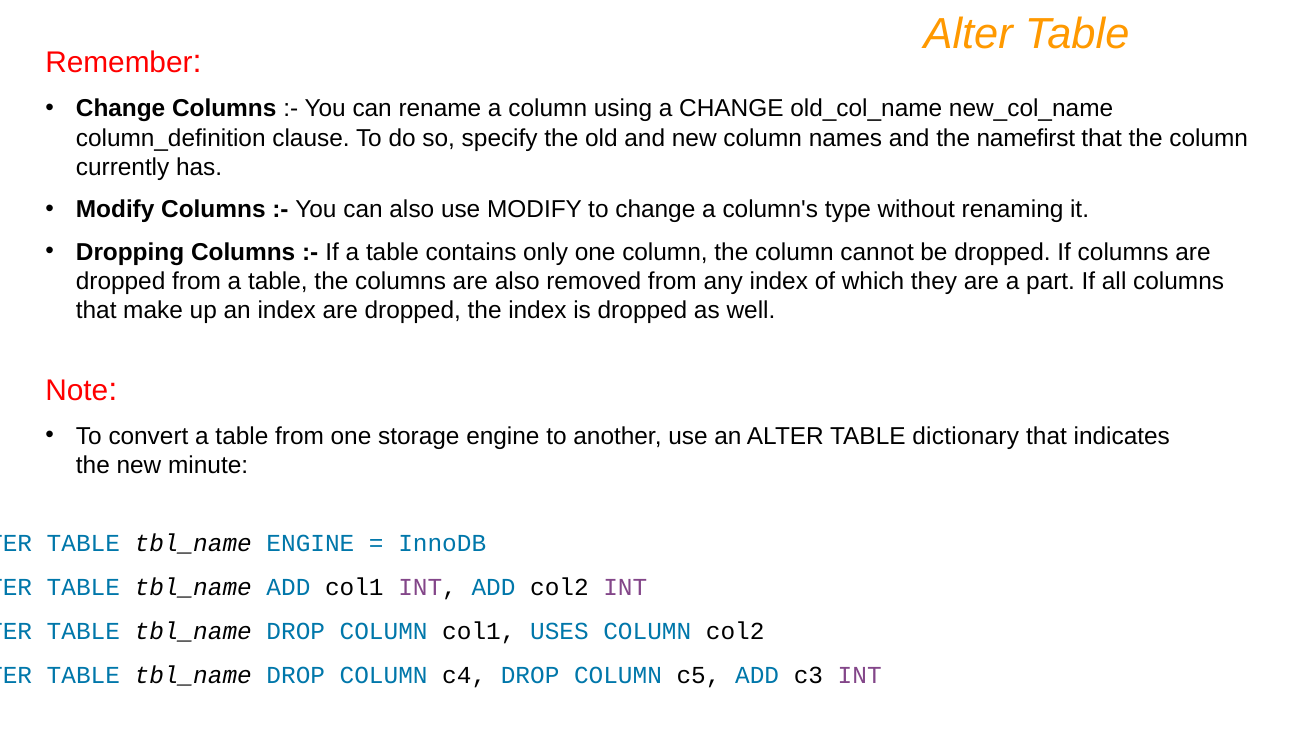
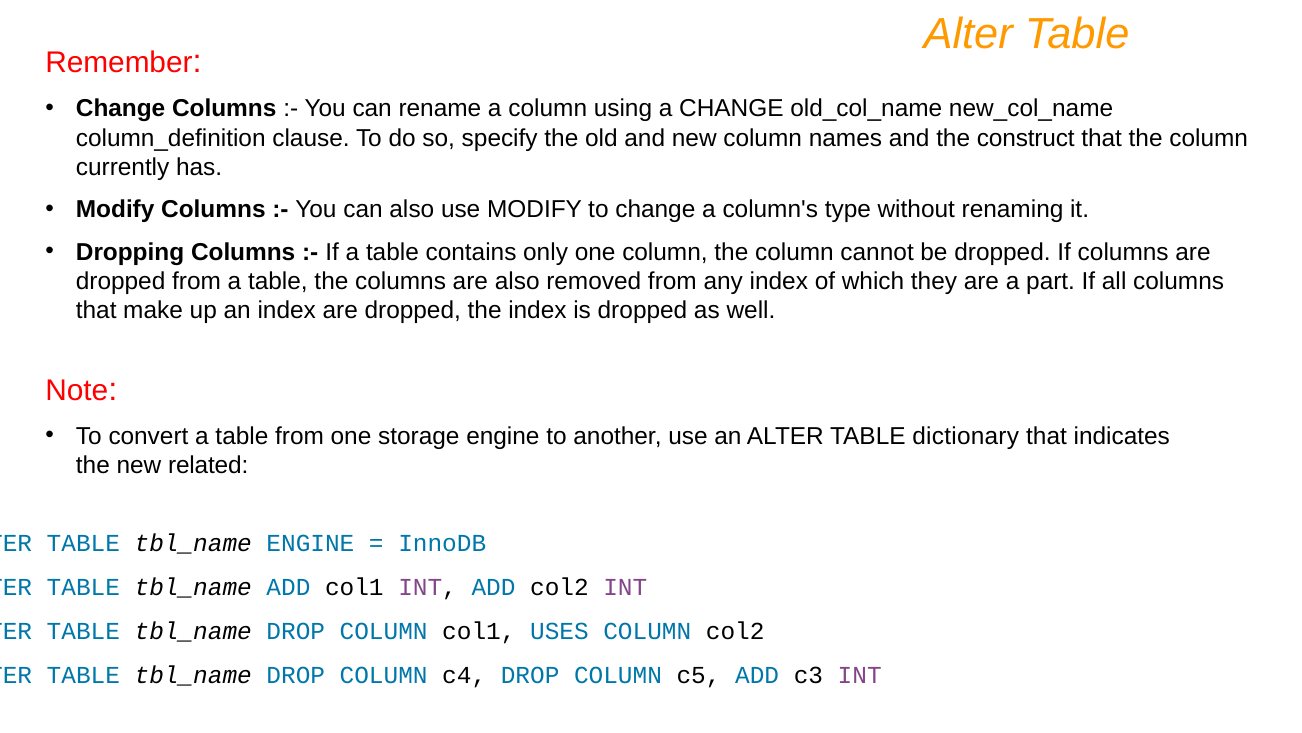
namefirst: namefirst -> construct
minute: minute -> related
